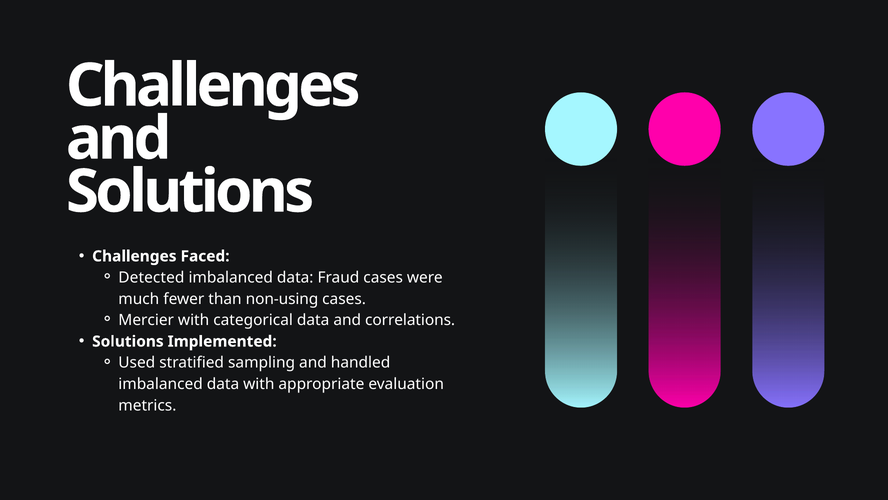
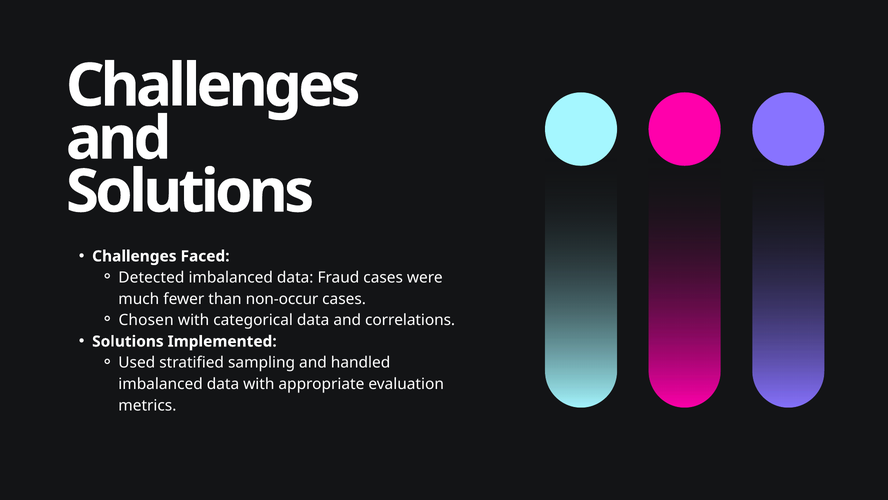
non-using: non-using -> non-occur
Mercier: Mercier -> Chosen
